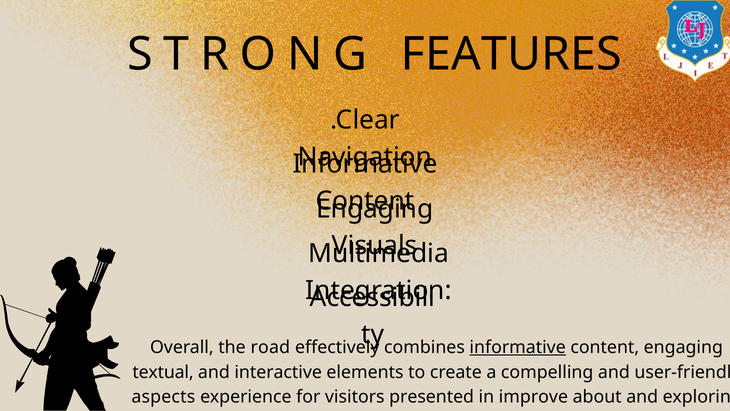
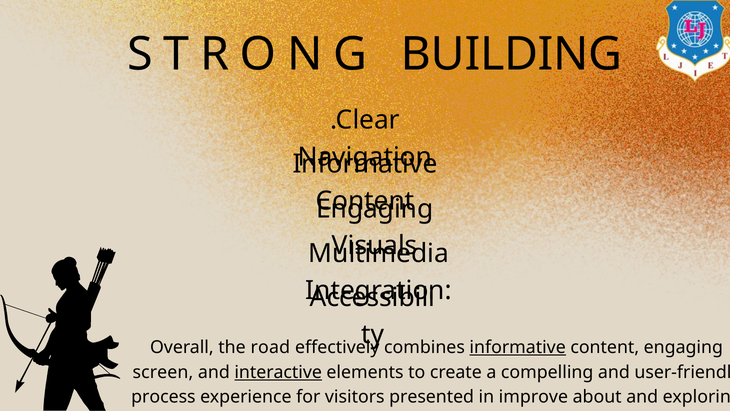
FEATURES: FEATURES -> BUILDING
textual: textual -> screen
interactive underline: none -> present
aspects: aspects -> process
